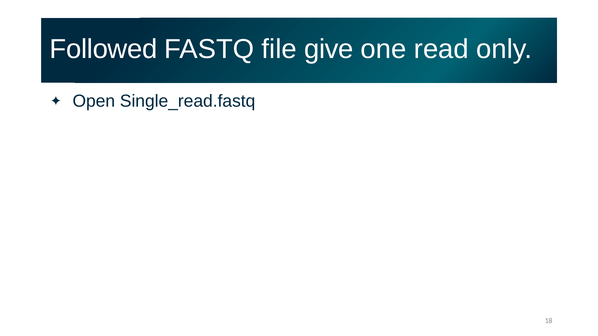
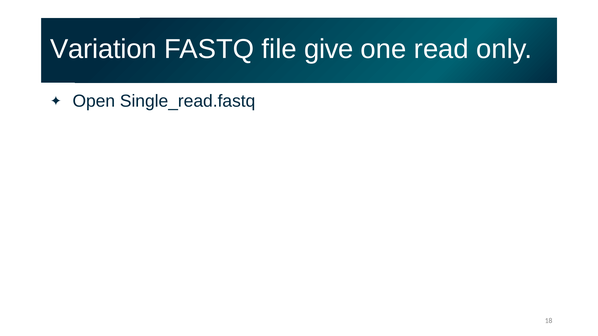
Followed: Followed -> Variation
